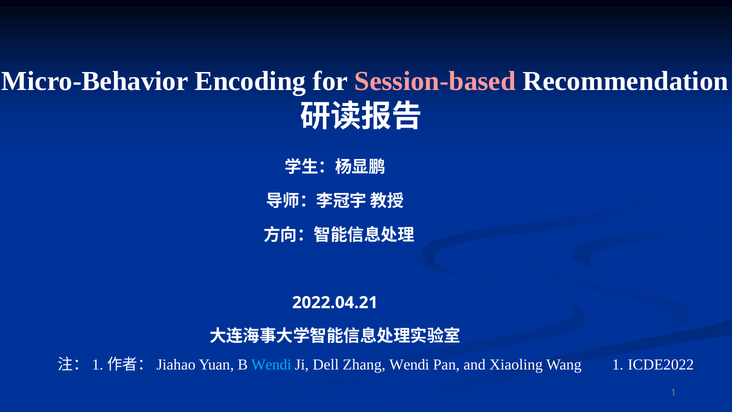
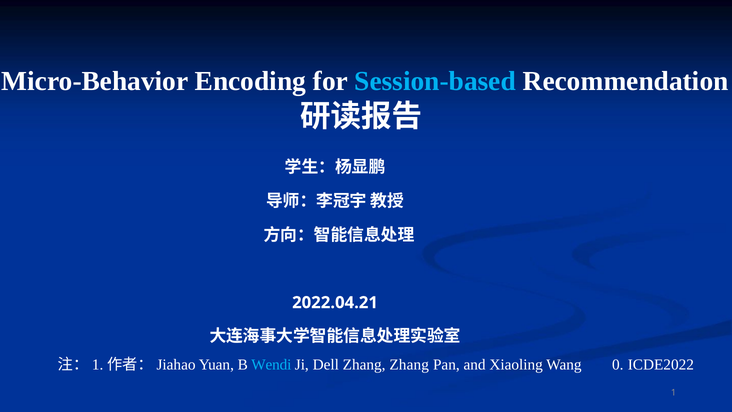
Session-based colour: pink -> light blue
Zhang Wendi: Wendi -> Zhang
Wang 1: 1 -> 0
